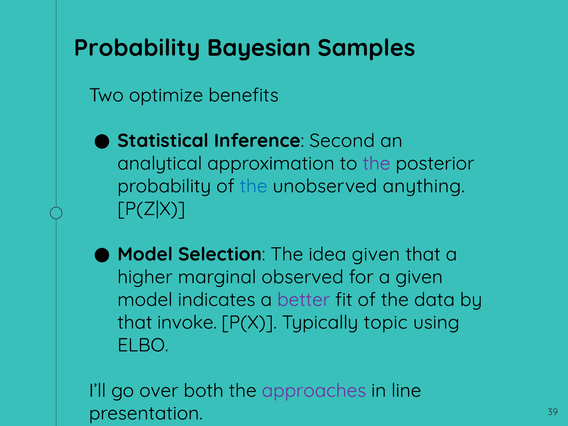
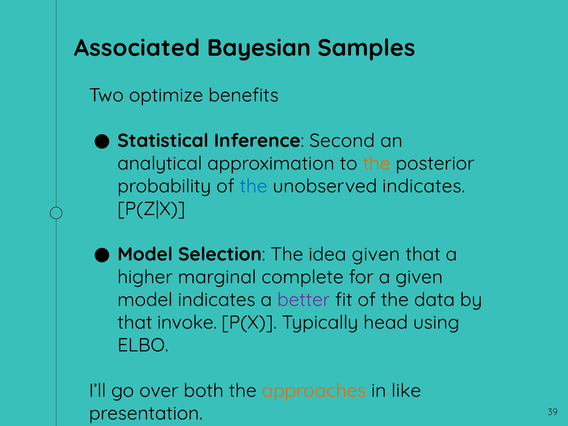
Probability at (137, 48): Probability -> Associated
the at (376, 163) colour: purple -> orange
unobserved anything: anything -> indicates
observed: observed -> complete
topic: topic -> head
approaches colour: purple -> orange
line: line -> like
